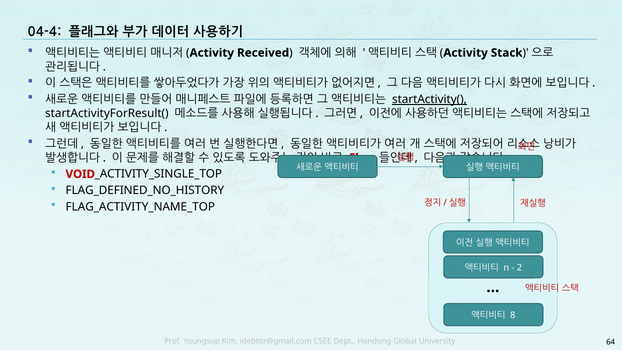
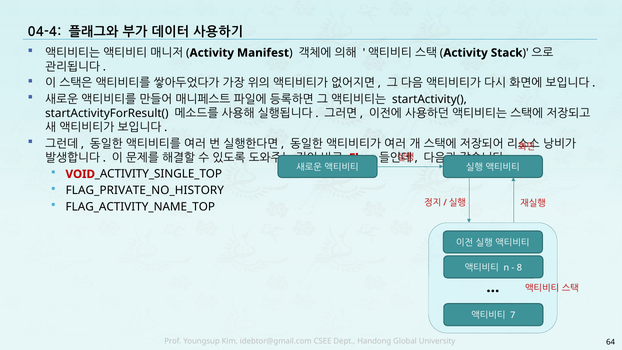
Received: Received -> Manifest
startActivity( underline: present -> none
FLAG_DEFINED_NO_HISTORY: FLAG_DEFINED_NO_HISTORY -> FLAG_PRIVATE_NO_HISTORY
2: 2 -> 8
8: 8 -> 7
